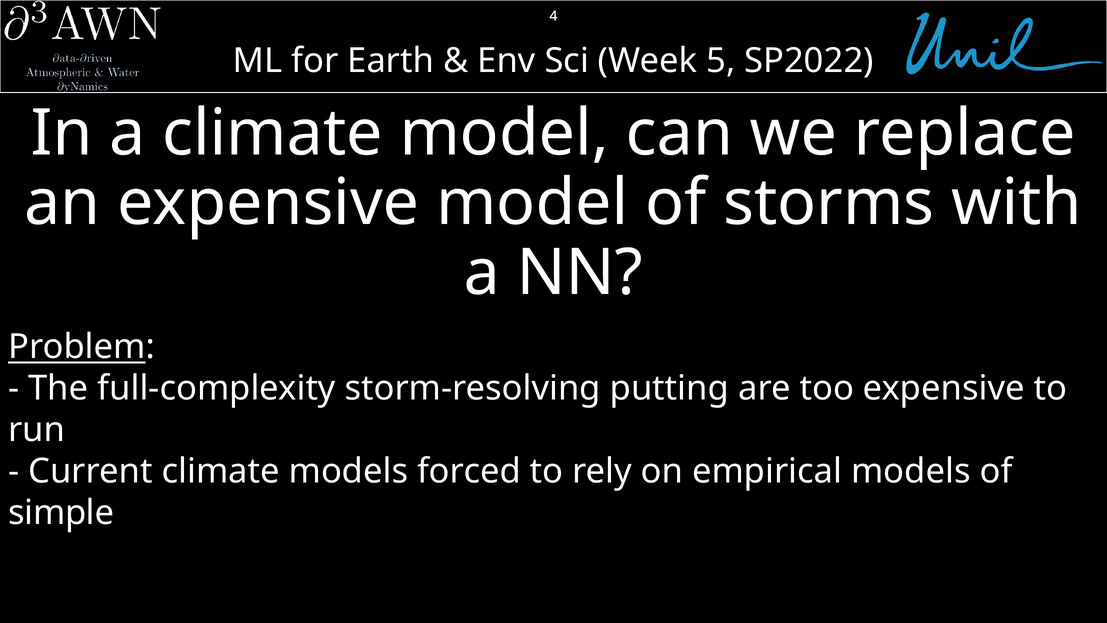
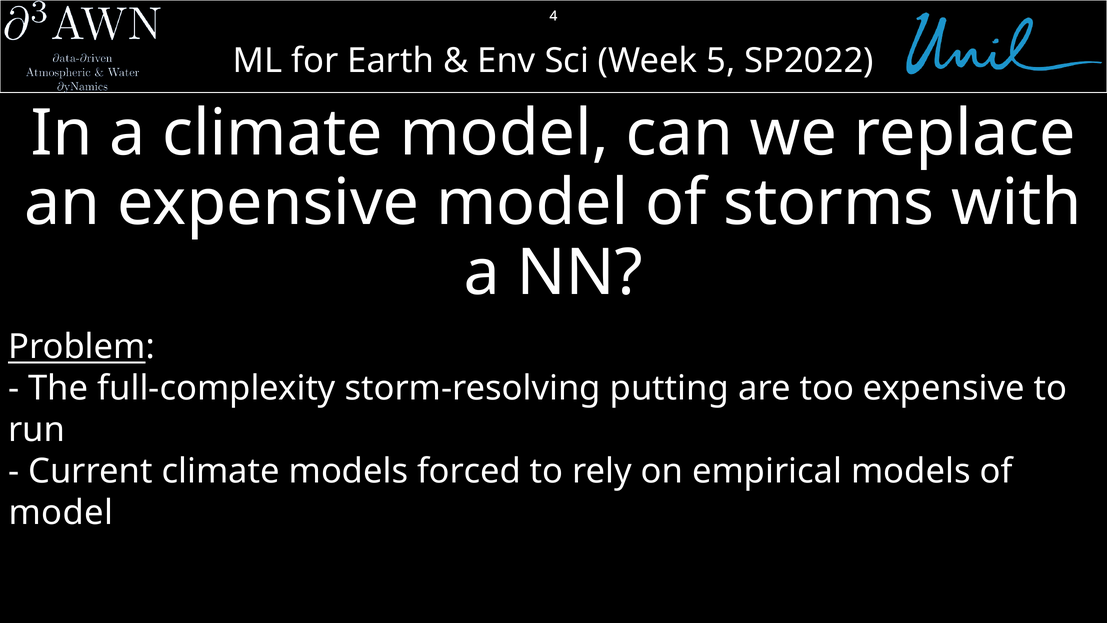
simple at (61, 513): simple -> model
